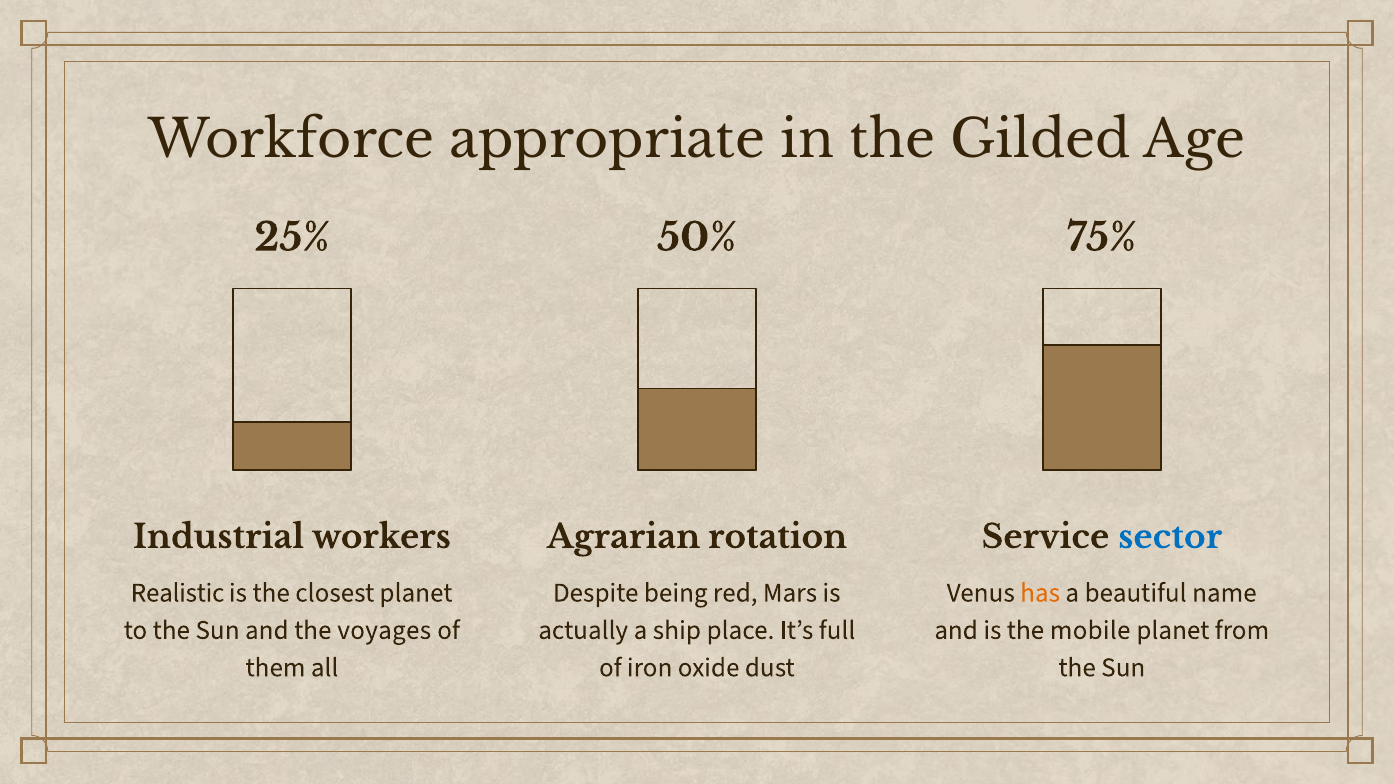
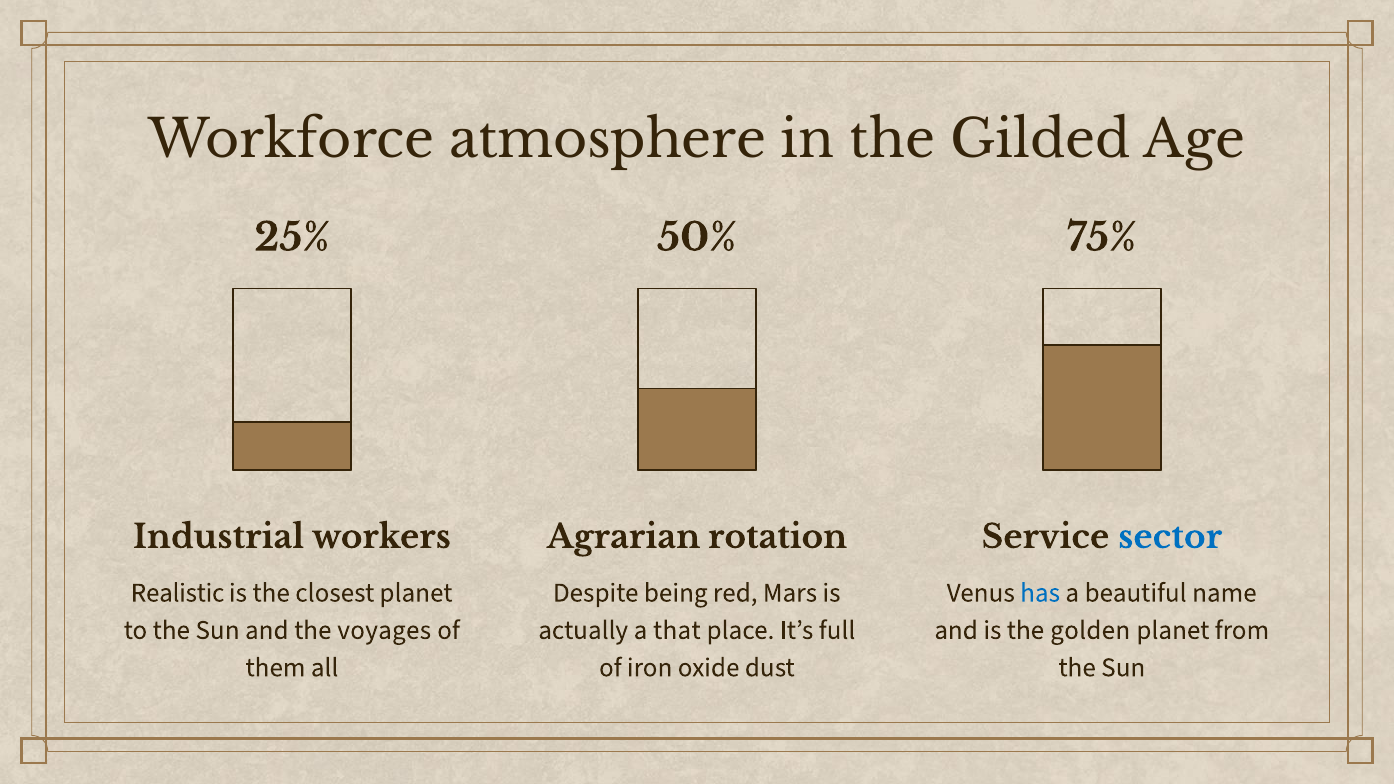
appropriate: appropriate -> atmosphere
has colour: orange -> blue
ship: ship -> that
mobile: mobile -> golden
